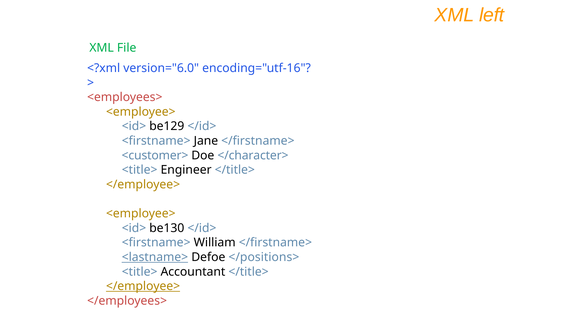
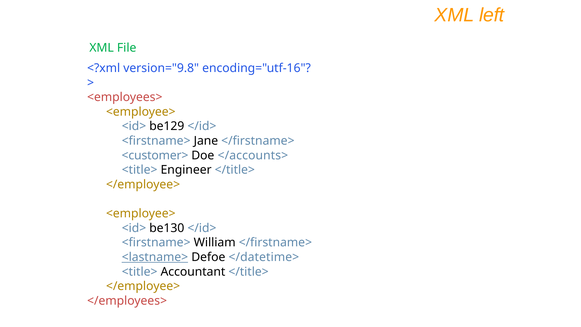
version="6.0: version="6.0 -> version="9.8
</character>: </character> -> </accounts>
</positions>: </positions> -> </datetime>
</employee> at (143, 286) underline: present -> none
